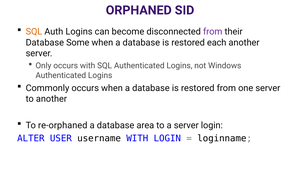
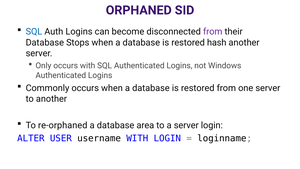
SQL at (34, 32) colour: orange -> blue
Some: Some -> Stops
each: each -> hash
